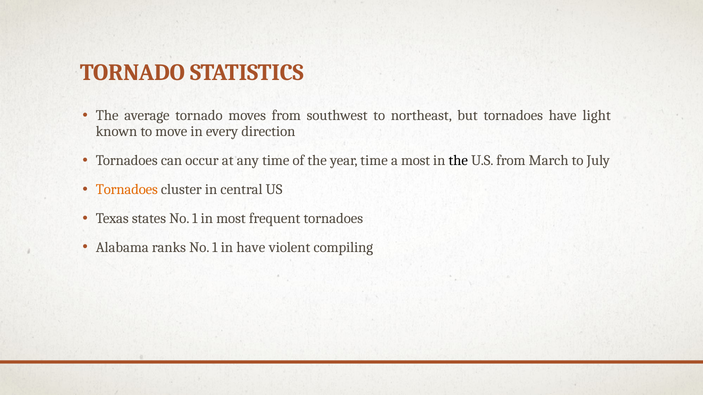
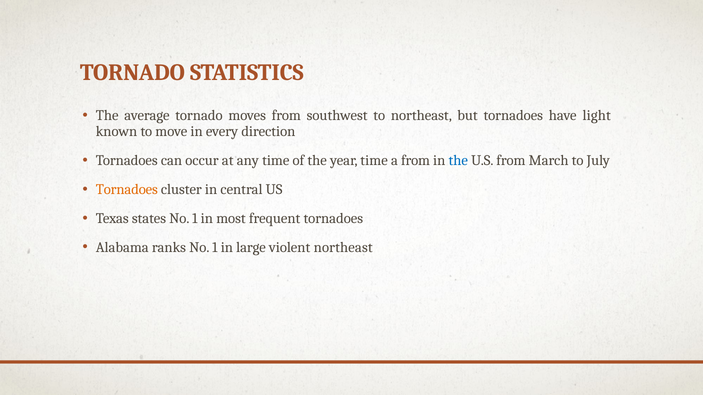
a most: most -> from
the at (458, 161) colour: black -> blue
in have: have -> large
violent compiling: compiling -> northeast
